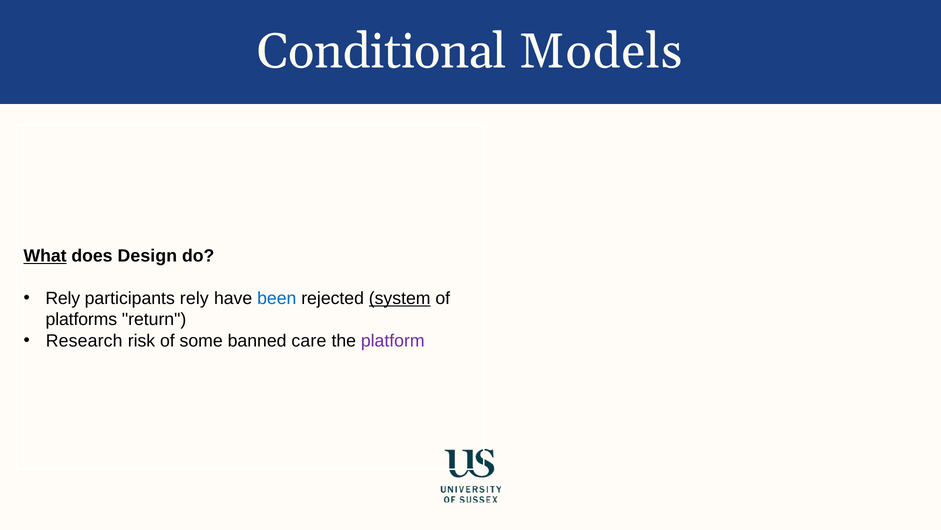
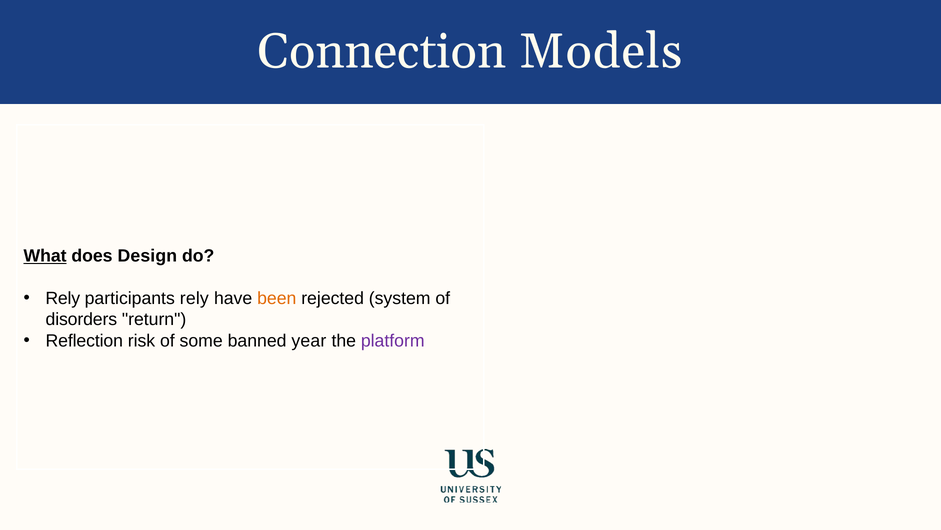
Conditional: Conditional -> Connection
been colour: blue -> orange
system underline: present -> none
platforms: platforms -> disorders
Research: Research -> Reflection
care: care -> year
